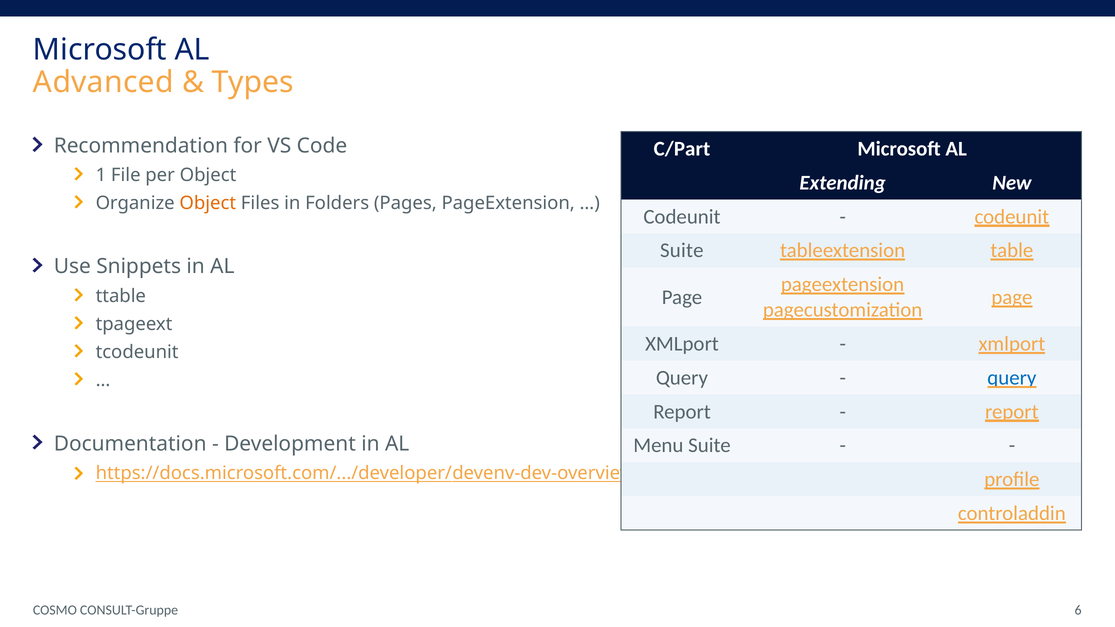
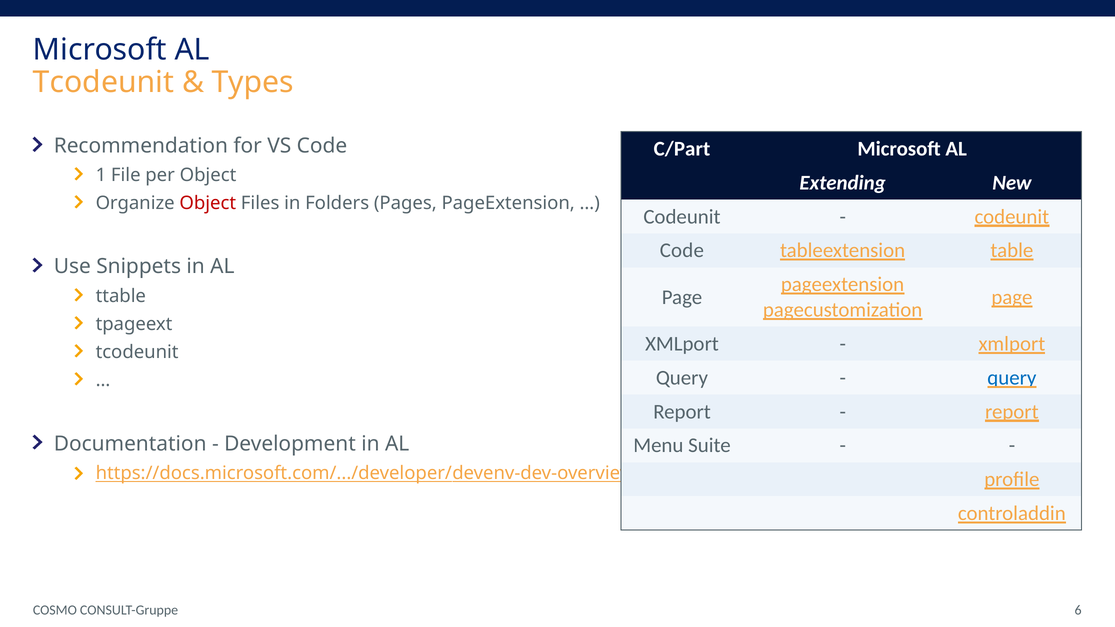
Advanced at (103, 82): Advanced -> Tcodeunit
Object at (208, 203) colour: orange -> red
Suite at (682, 251): Suite -> Code
